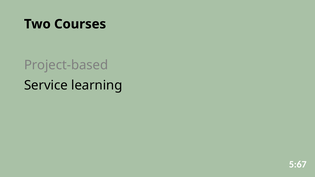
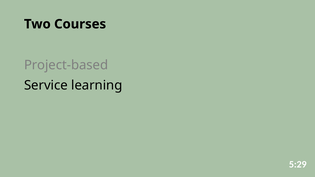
5:67: 5:67 -> 5:29
